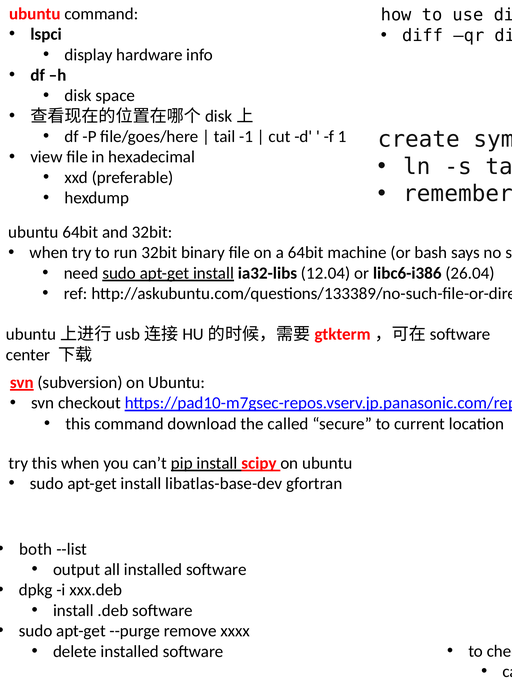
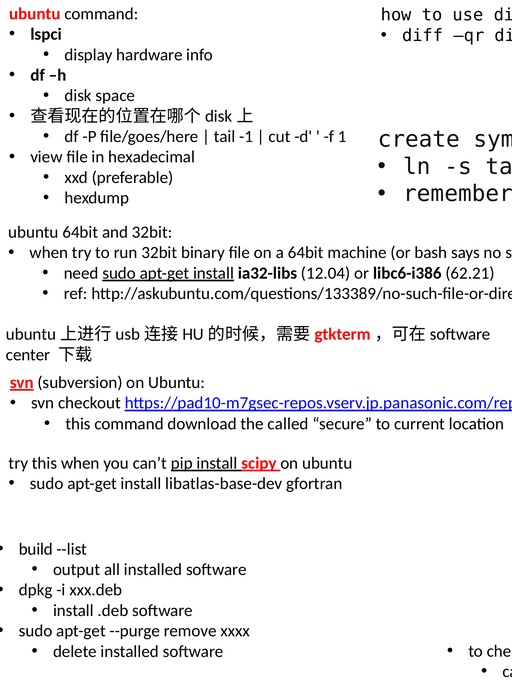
26.04: 26.04 -> 62.21
both: both -> build
